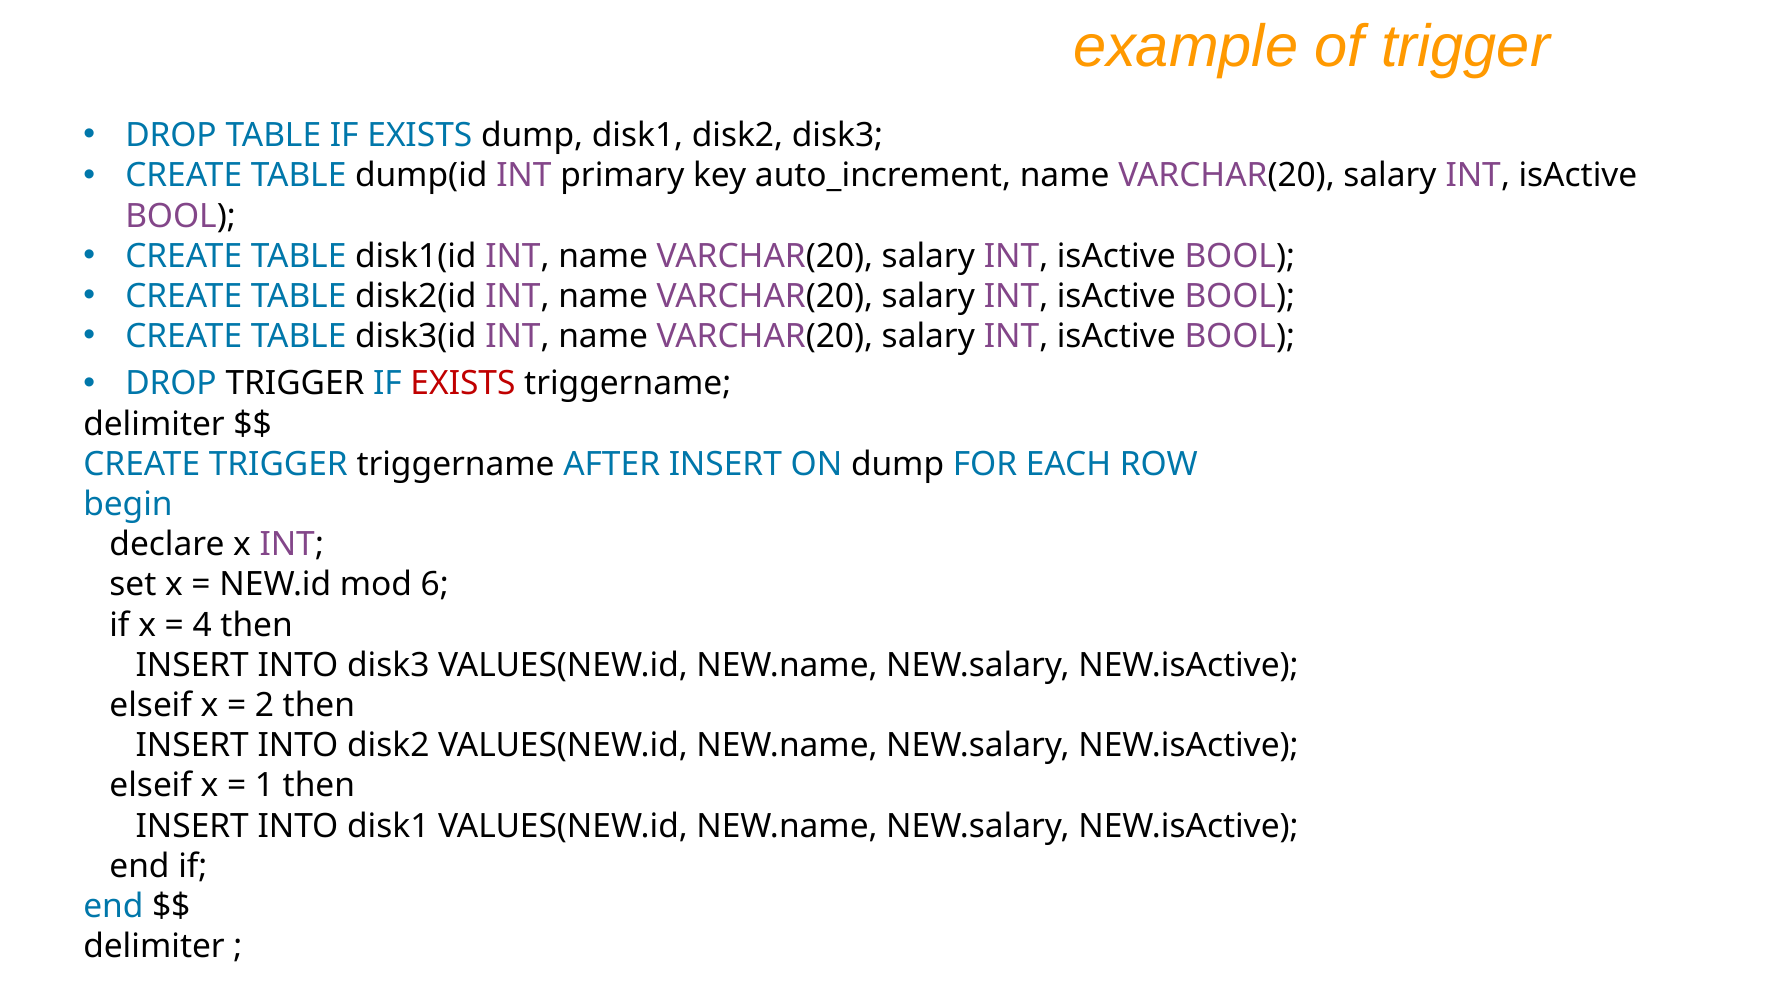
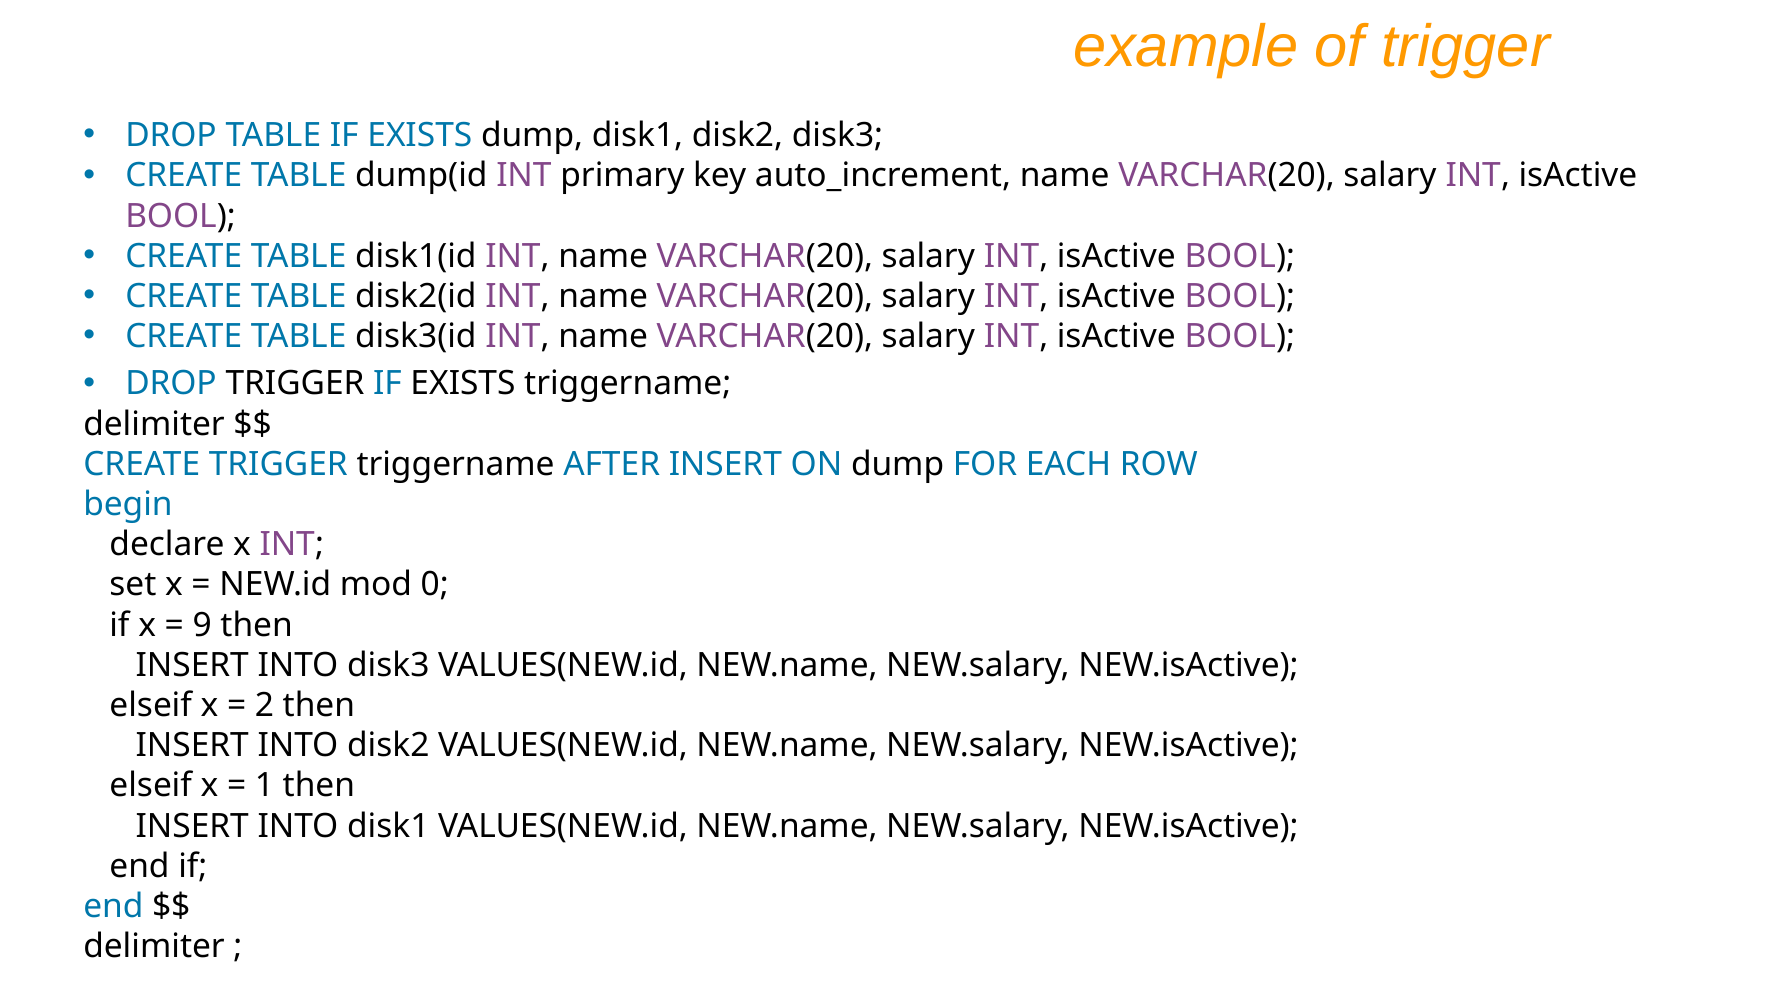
EXISTS at (463, 384) colour: red -> black
6: 6 -> 0
4: 4 -> 9
